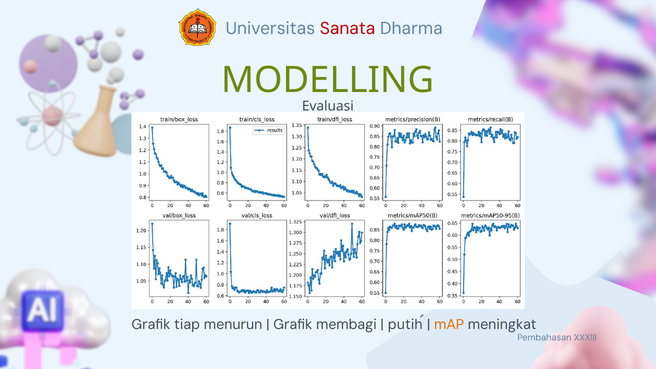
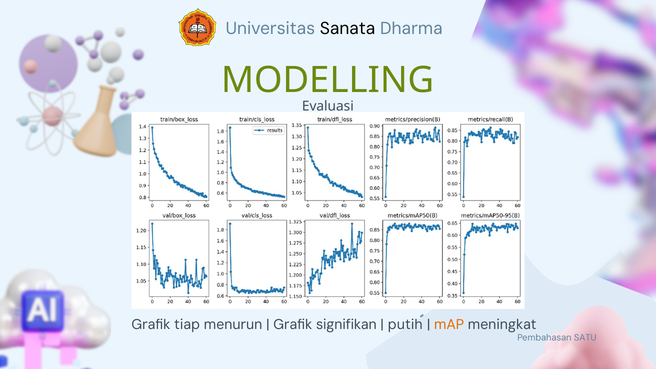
Sanata colour: red -> black
membagi: membagi -> signifikan
XXXIII: XXXIII -> SATU
